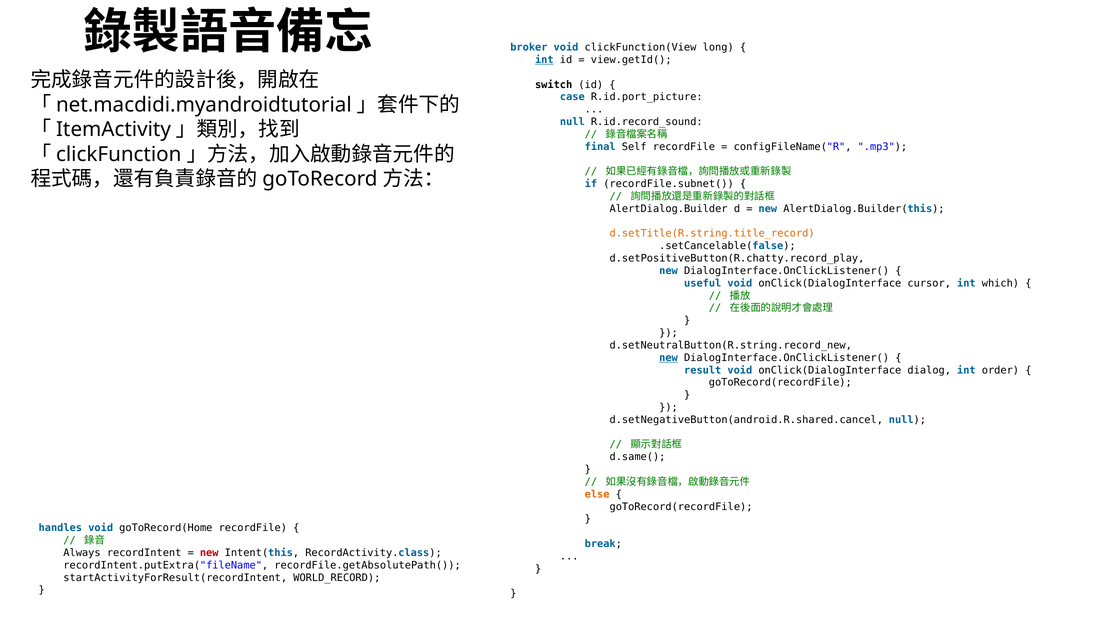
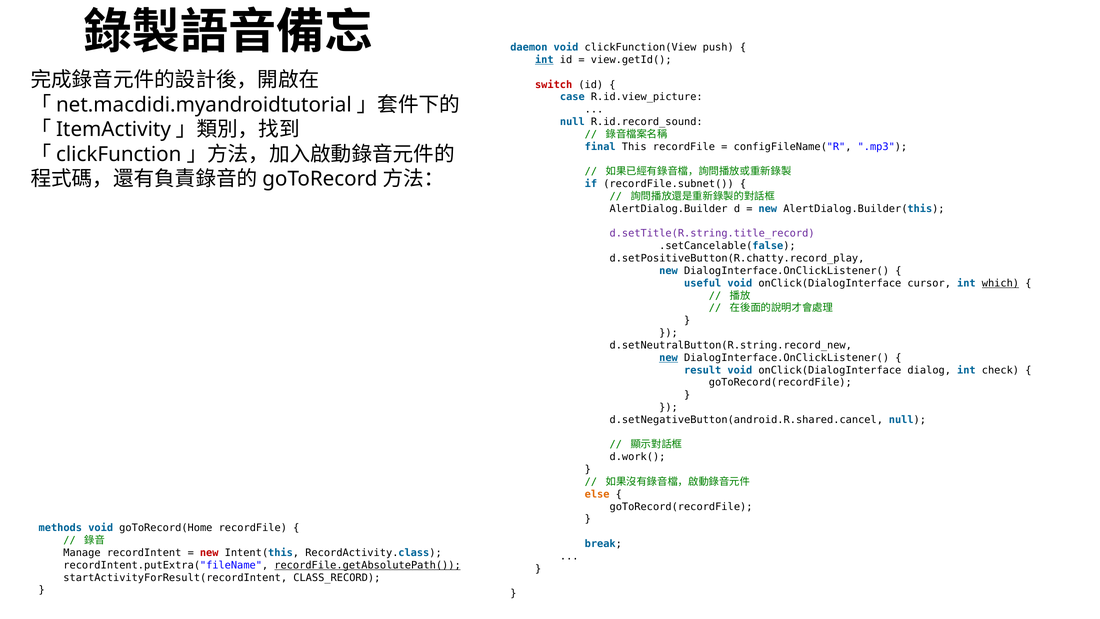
broker: broker -> daemon
long: long -> push
switch colour: black -> red
R.id.port_picture: R.id.port_picture -> R.id.view_picture
Self: Self -> This
d.setTitle(R.string.title_record colour: orange -> purple
which underline: none -> present
order: order -> check
d.same(: d.same( -> d.work(
handles: handles -> methods
Always: Always -> Manage
recordFile.getAbsolutePath( underline: none -> present
WORLD_RECORD: WORLD_RECORD -> CLASS_RECORD
